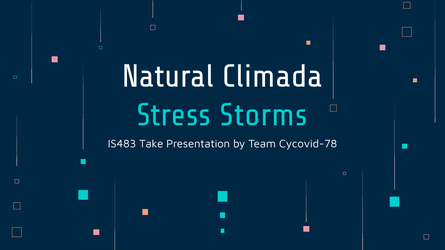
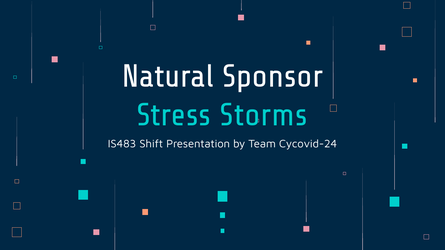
Climada: Climada -> Sponsor
Take: Take -> Shift
Cycovid-78: Cycovid-78 -> Cycovid-24
